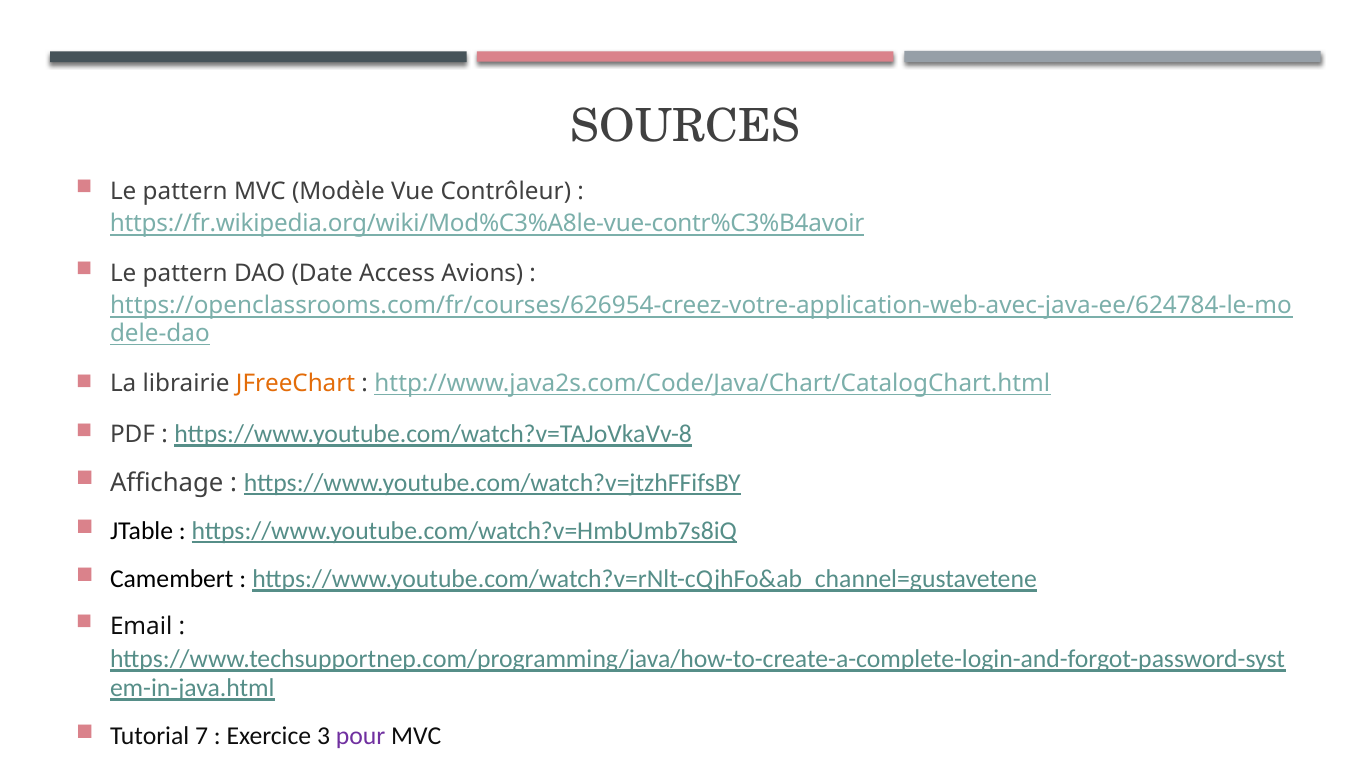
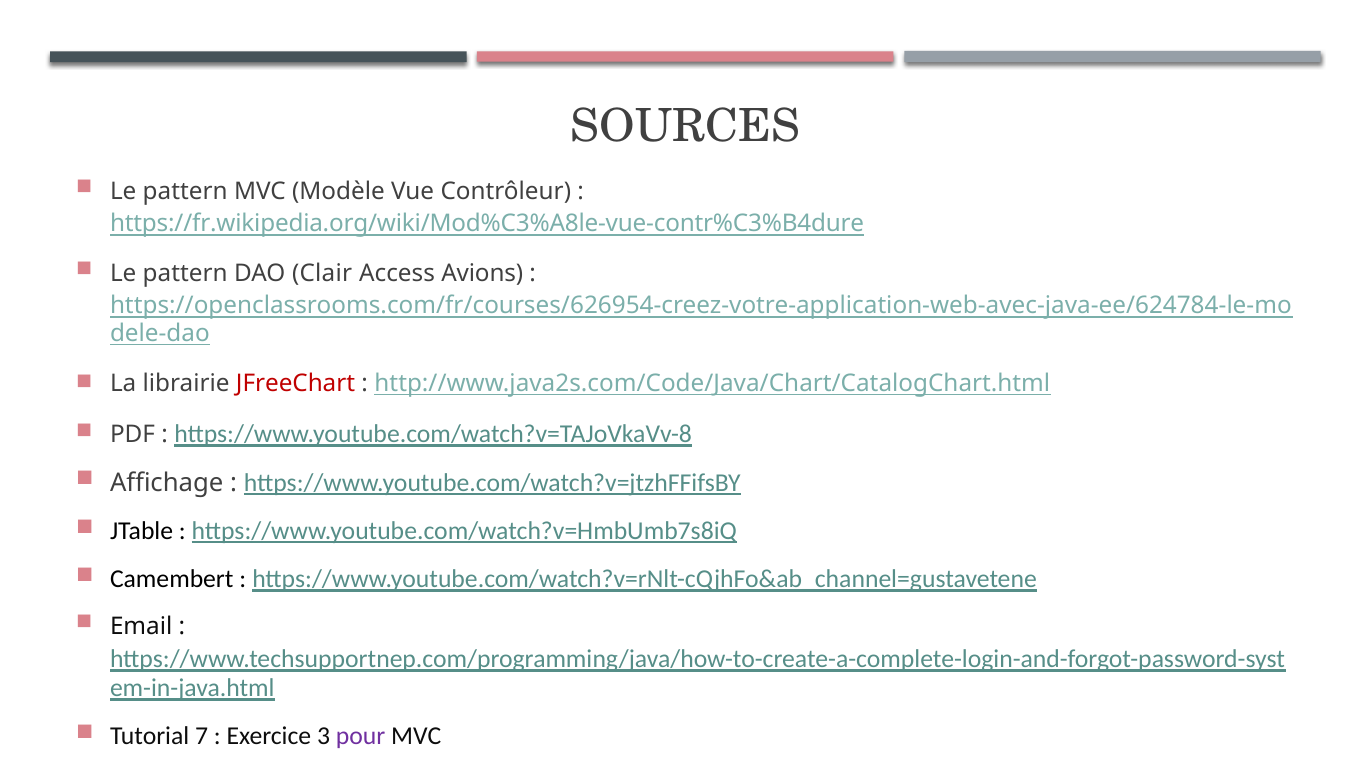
https://fr.wikipedia.org/wiki/Mod%C3%A8le-vue-contr%C3%B4avoir: https://fr.wikipedia.org/wiki/Mod%C3%A8le-vue-contr%C3%B4avoir -> https://fr.wikipedia.org/wiki/Mod%C3%A8le-vue-contr%C3%B4dure
Date: Date -> Clair
JFreeChart colour: orange -> red
